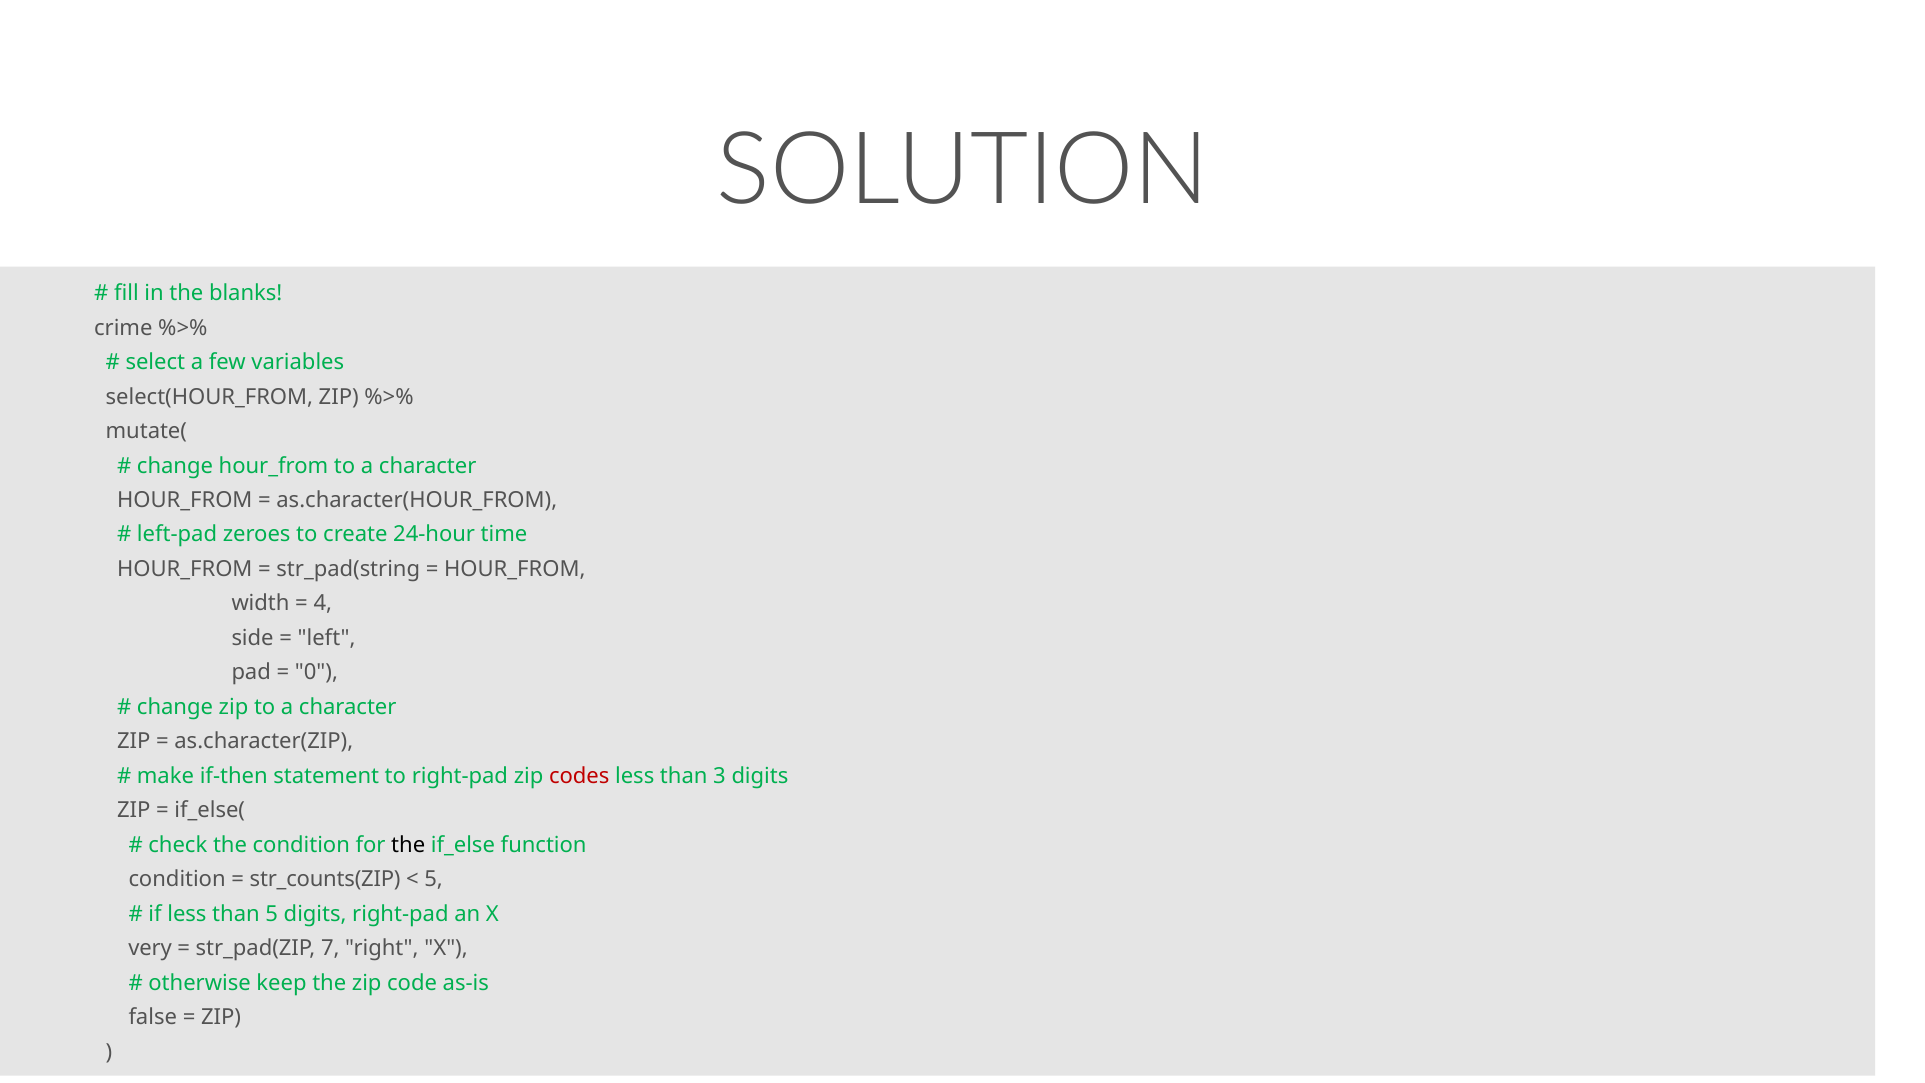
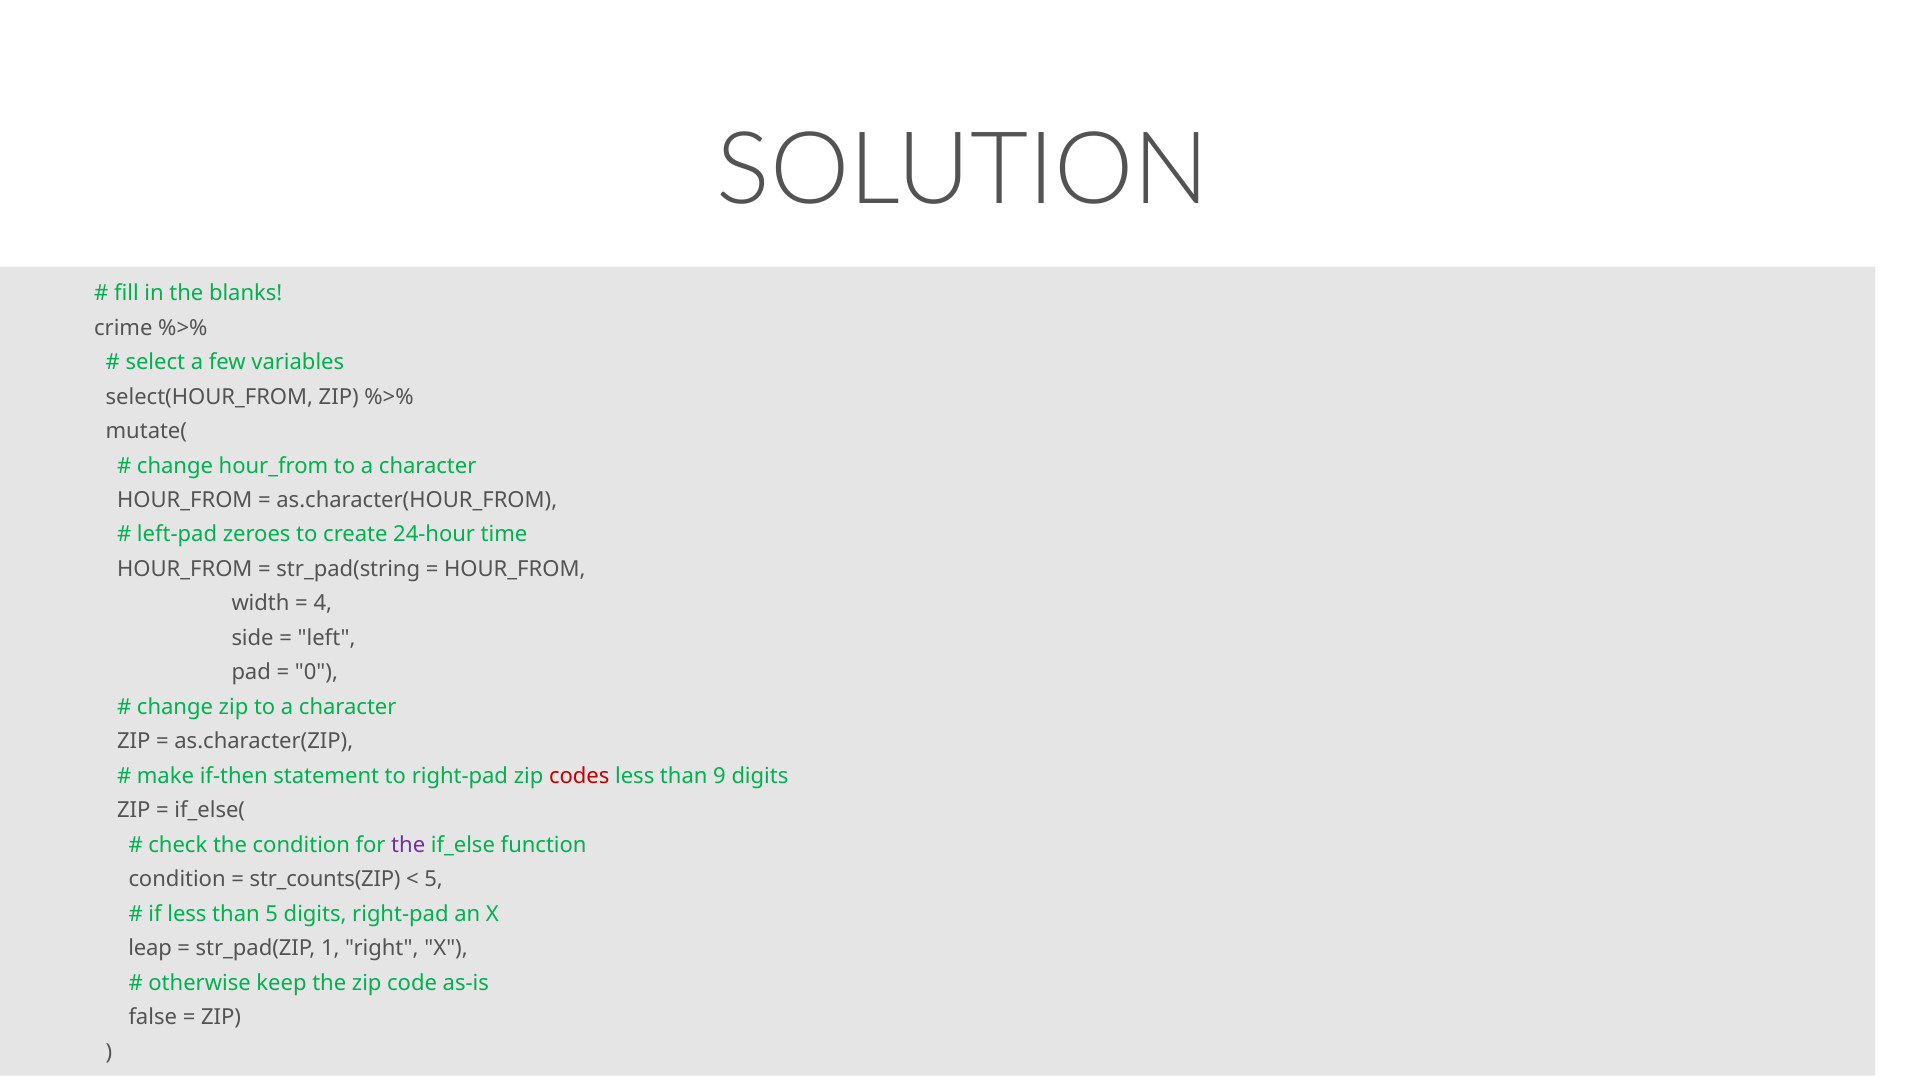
3: 3 -> 9
the at (408, 845) colour: black -> purple
very: very -> leap
7: 7 -> 1
